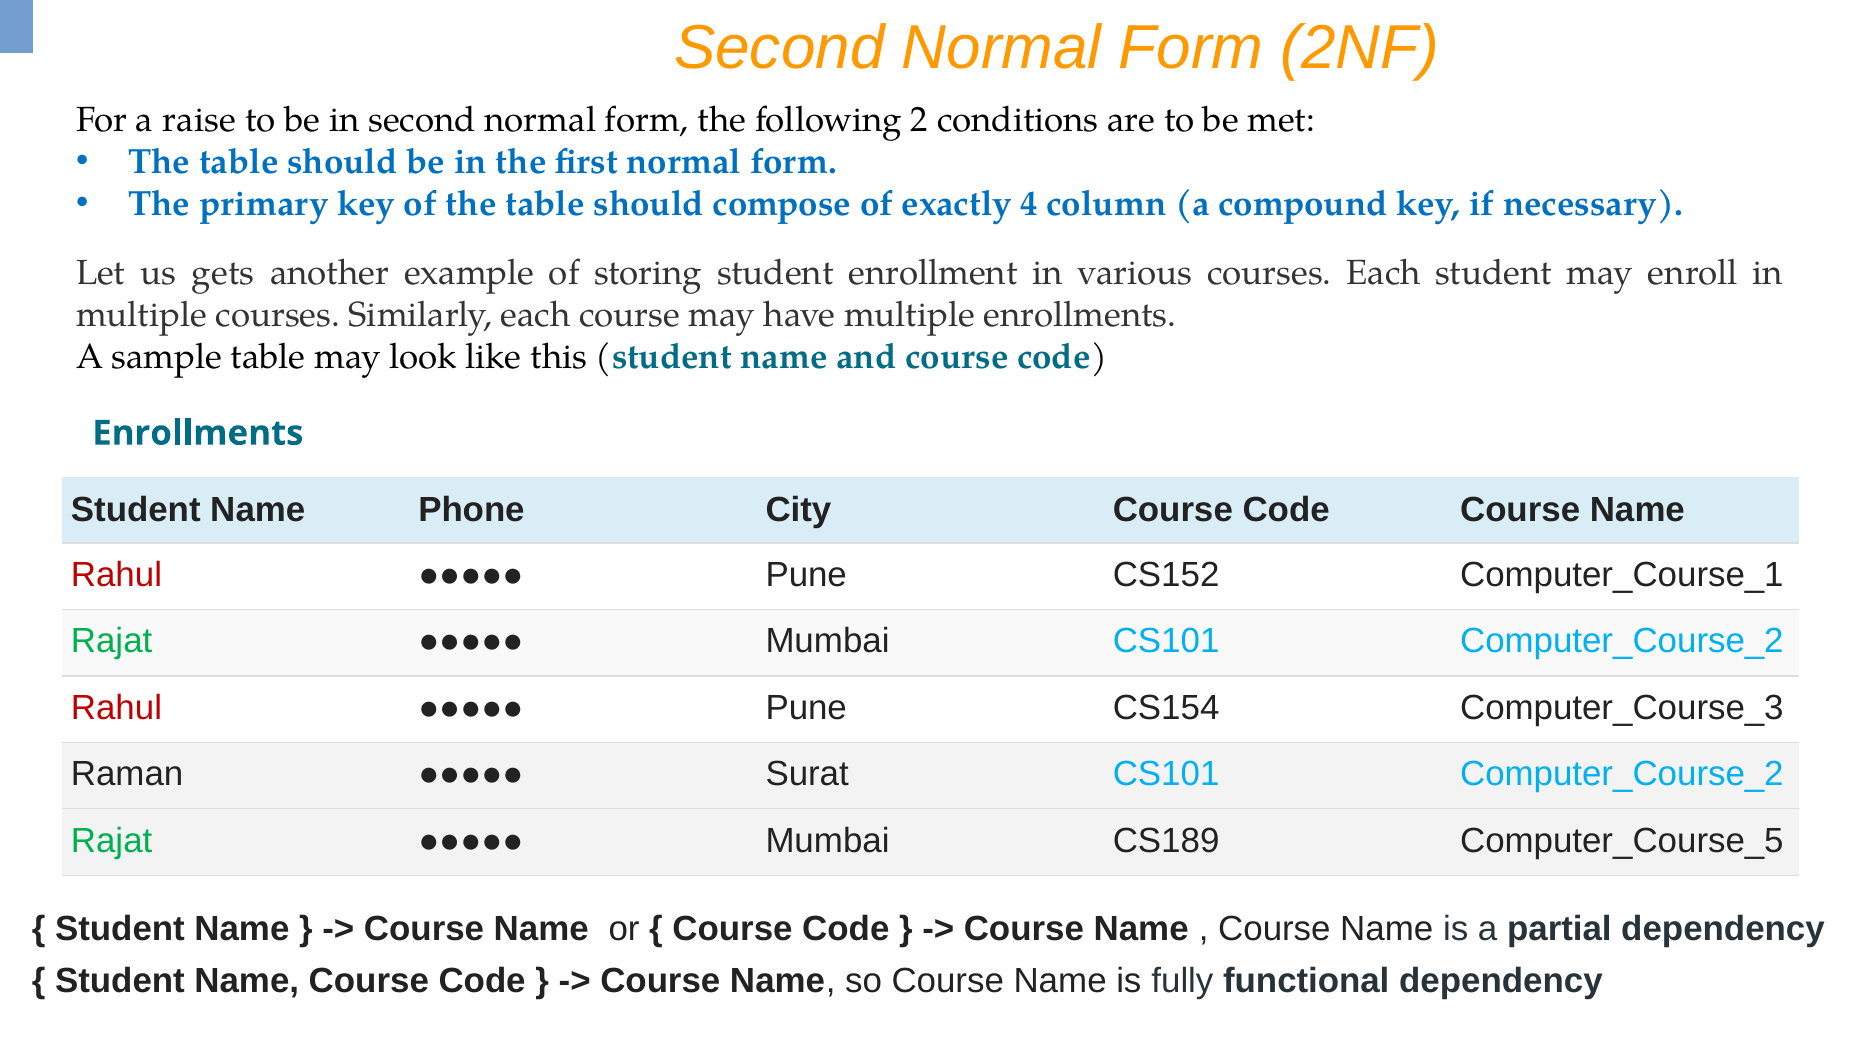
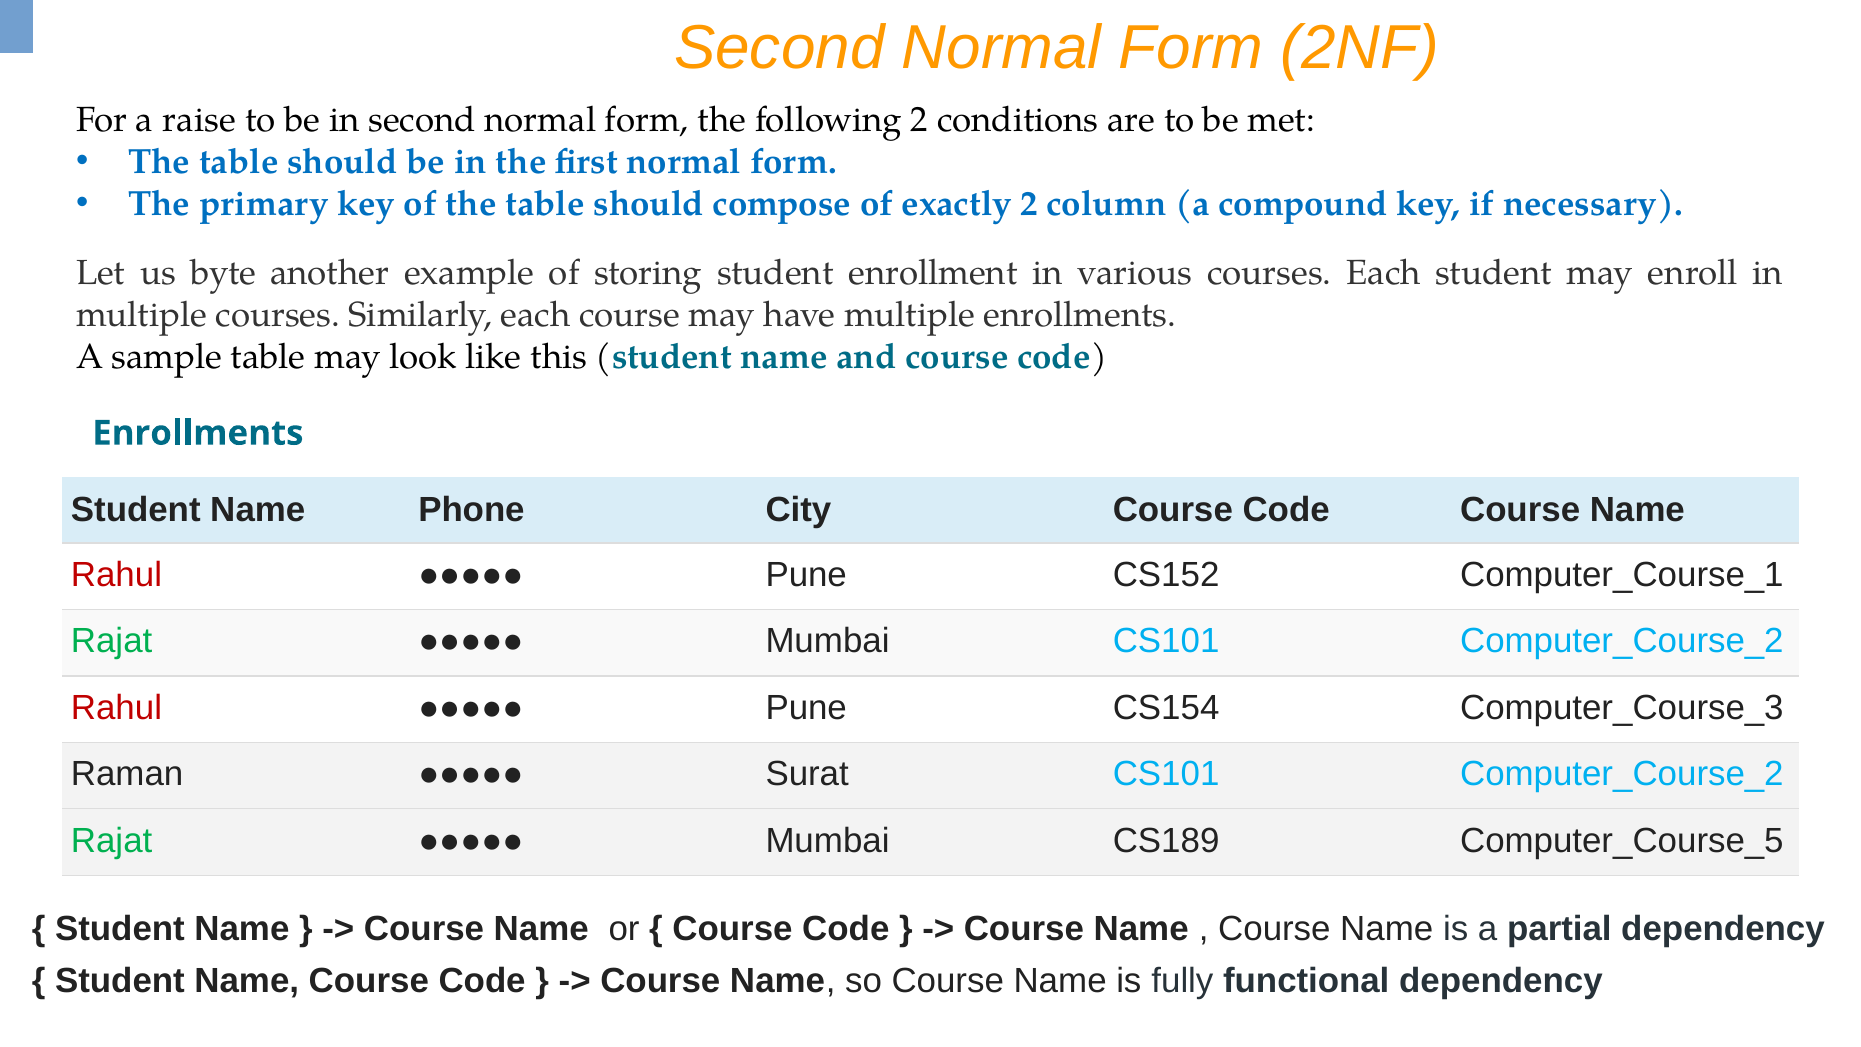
exactly 4: 4 -> 2
gets: gets -> byte
